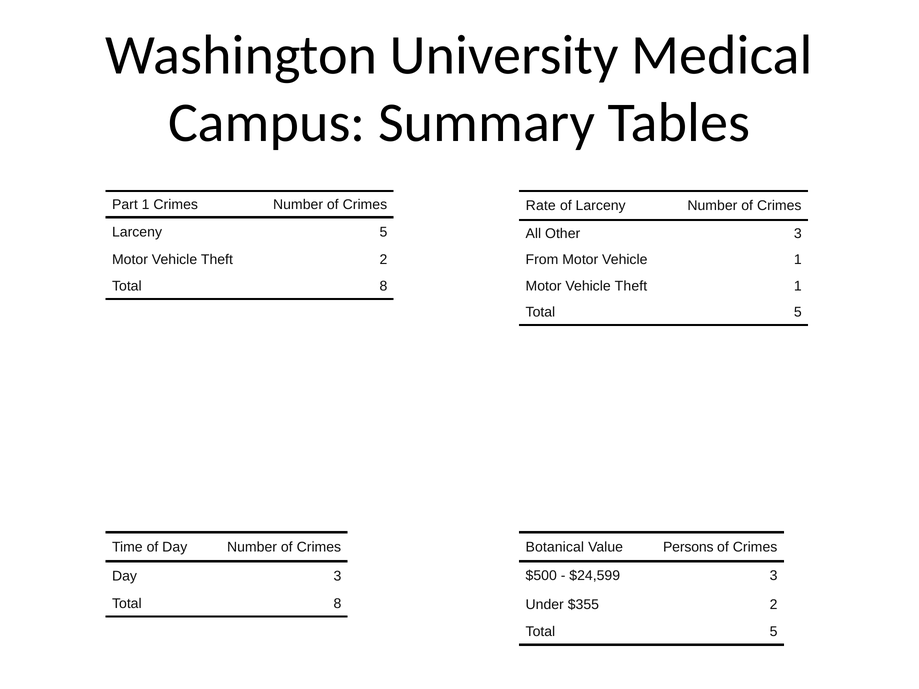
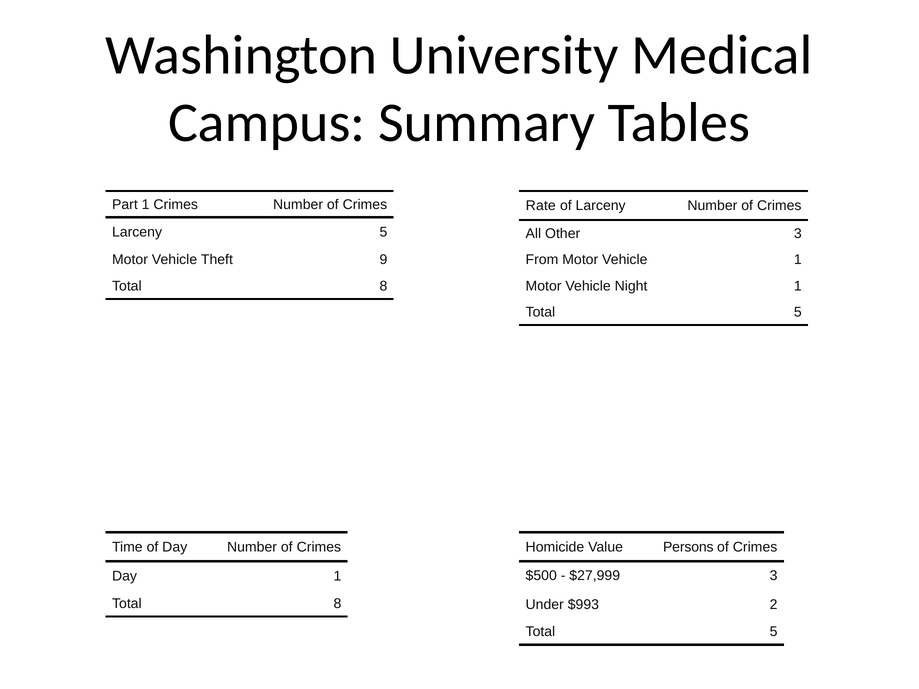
Theft 2: 2 -> 9
Theft at (631, 286): Theft -> Night
Botanical: Botanical -> Homicide
$24,599: $24,599 -> $27,999
Day 3: 3 -> 1
$355: $355 -> $993
